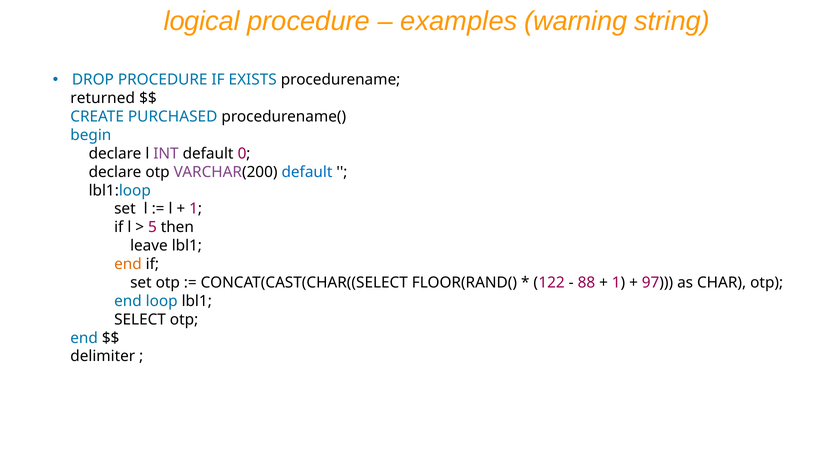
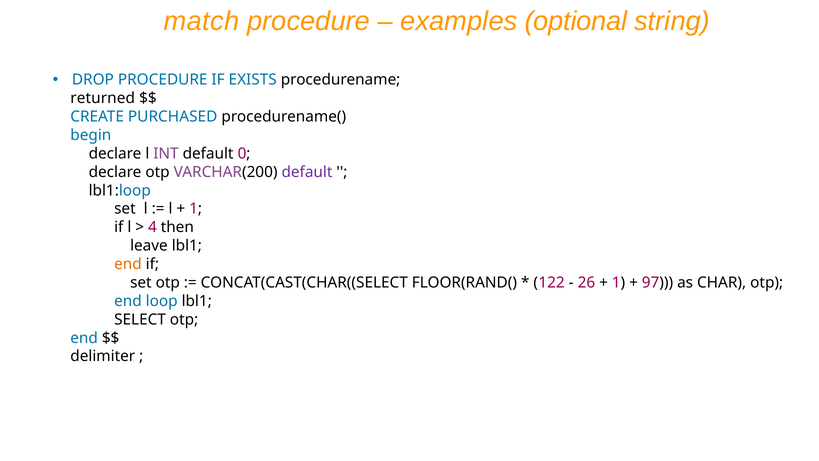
logical: logical -> match
warning: warning -> optional
default at (307, 172) colour: blue -> purple
5: 5 -> 4
88: 88 -> 26
